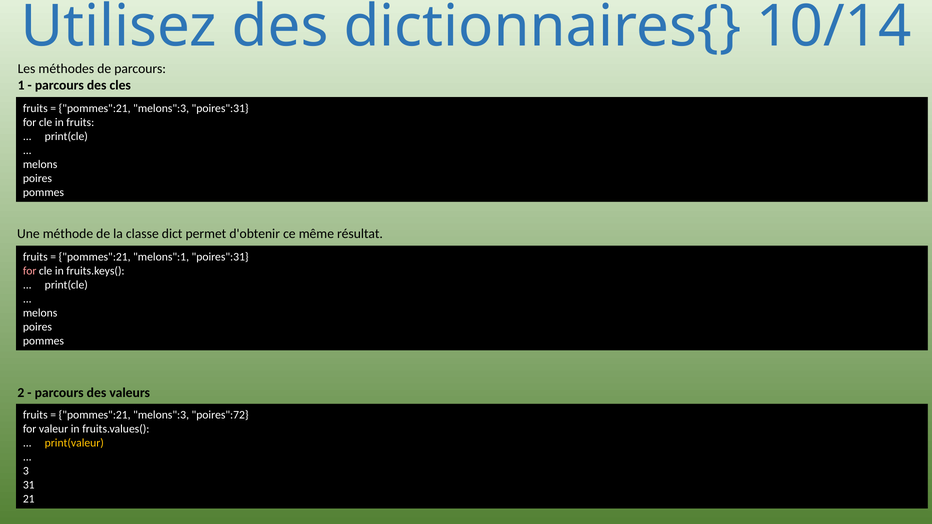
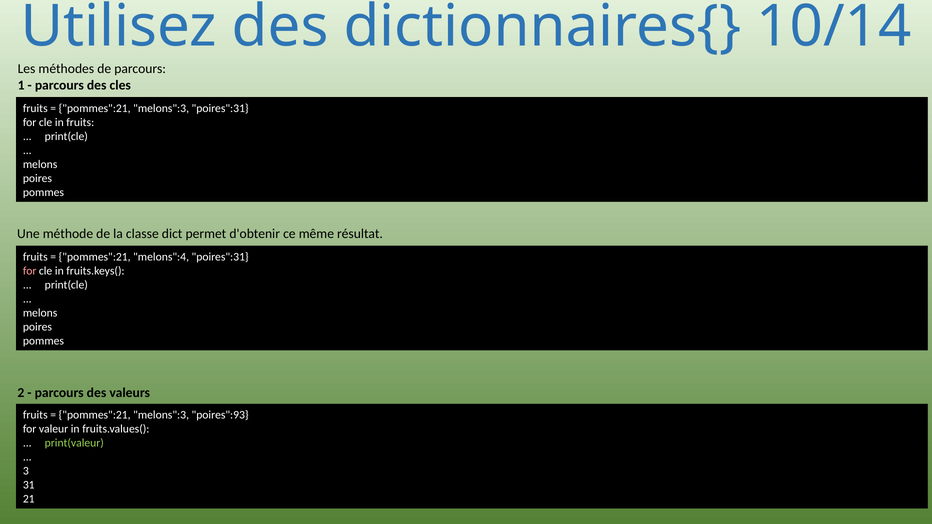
melons":1: melons":1 -> melons":4
poires":72: poires":72 -> poires":93
print(valeur colour: yellow -> light green
